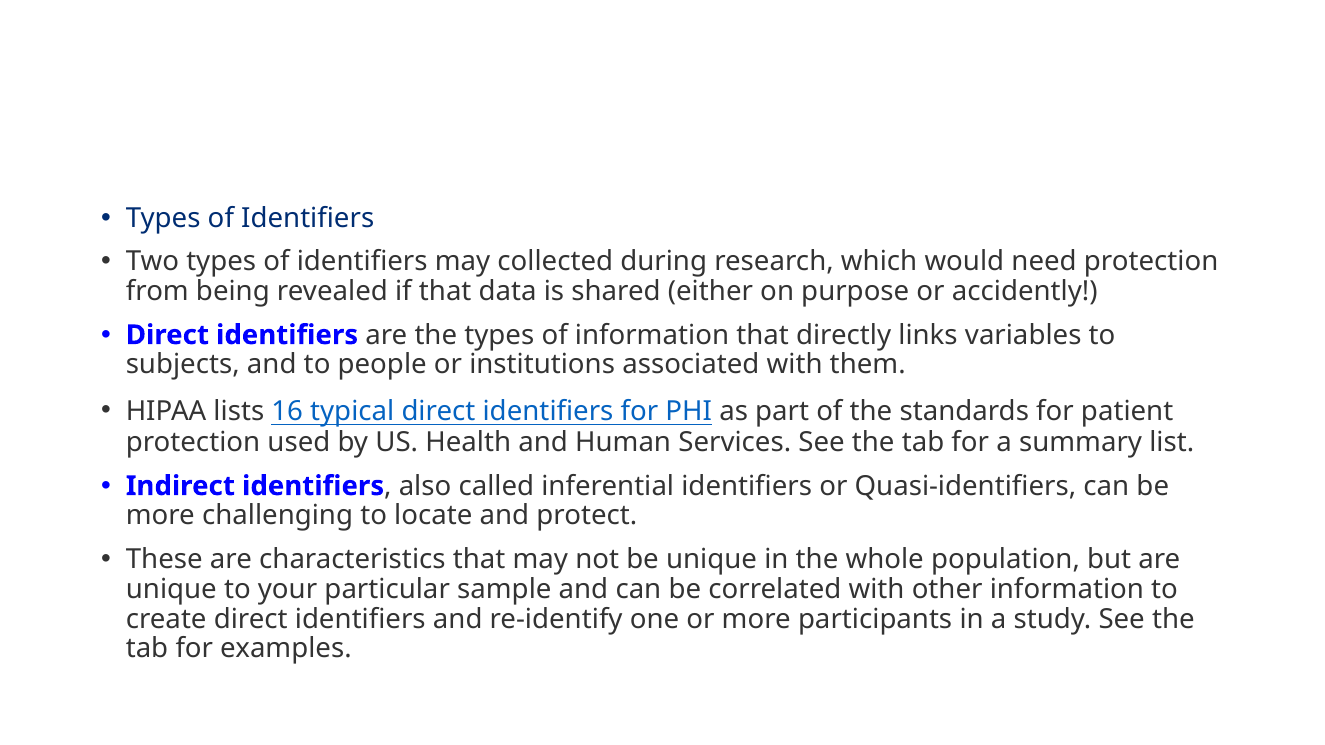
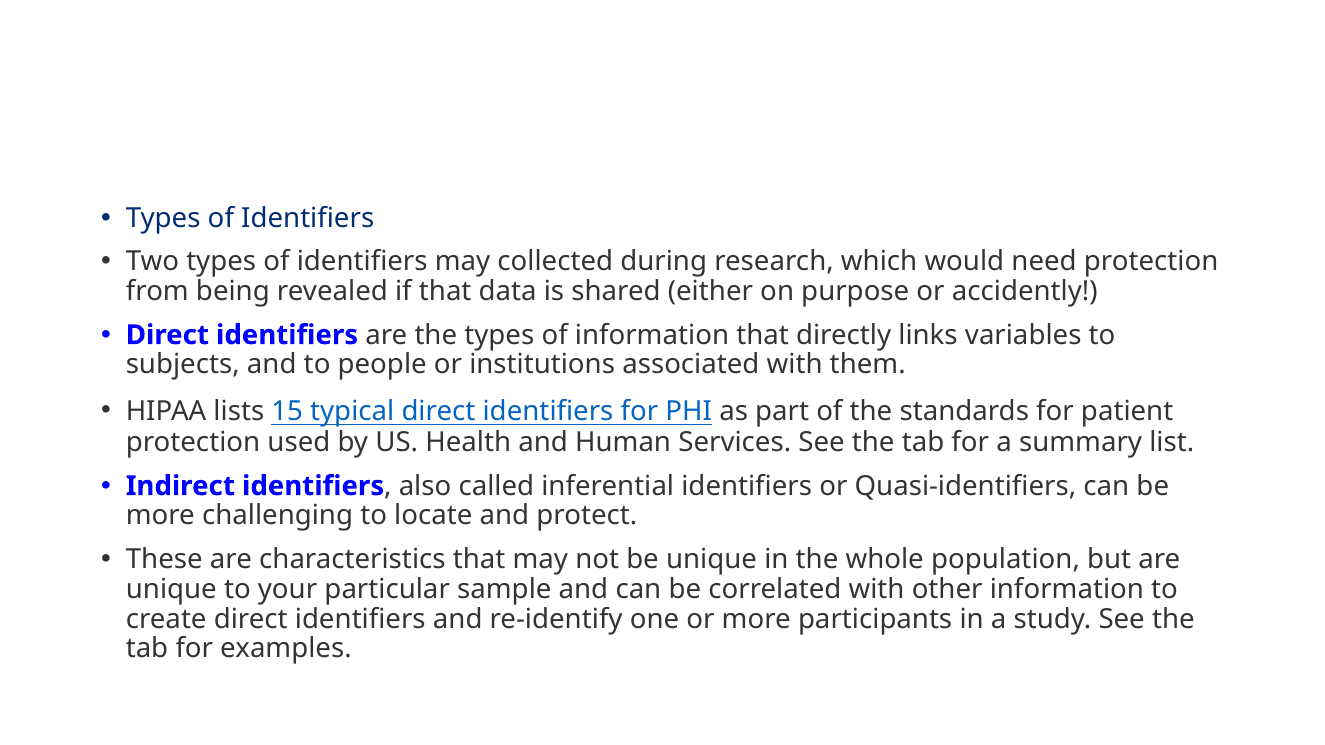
16: 16 -> 15
